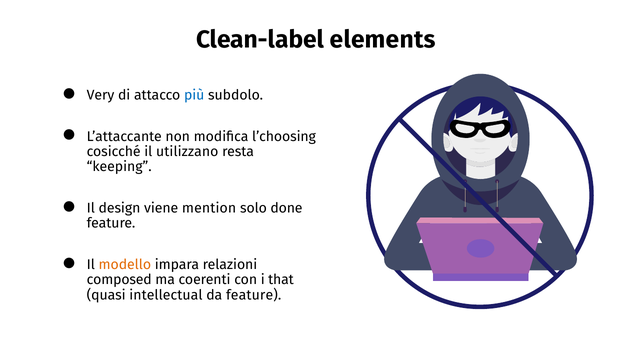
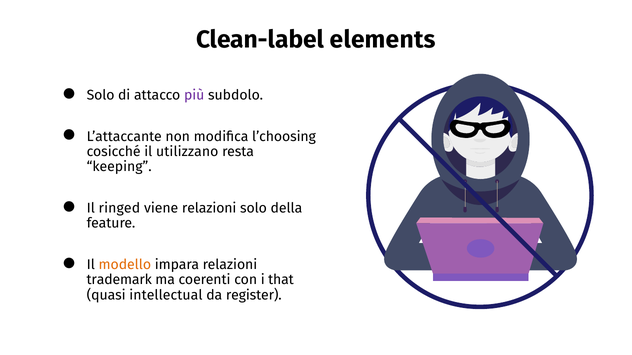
Very at (101, 95): Very -> Solo
più colour: blue -> purple
design: design -> ringed
viene mention: mention -> relazioni
done: done -> della
composed: composed -> trademark
da feature: feature -> register
